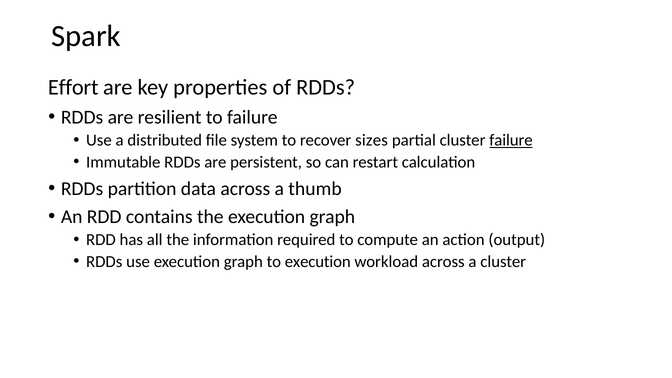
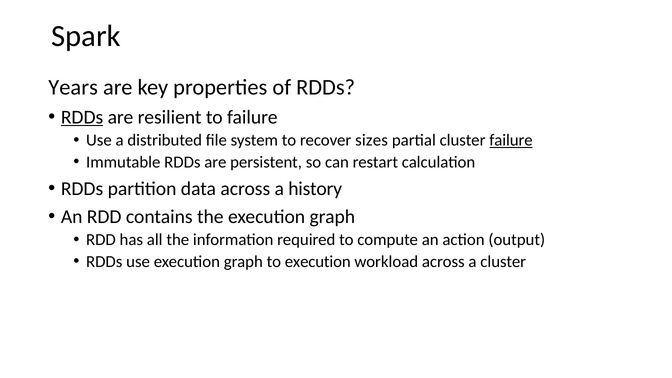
Effort: Effort -> Years
RDDs at (82, 117) underline: none -> present
thumb: thumb -> history
